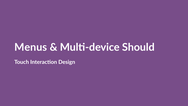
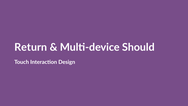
Menus: Menus -> Return
